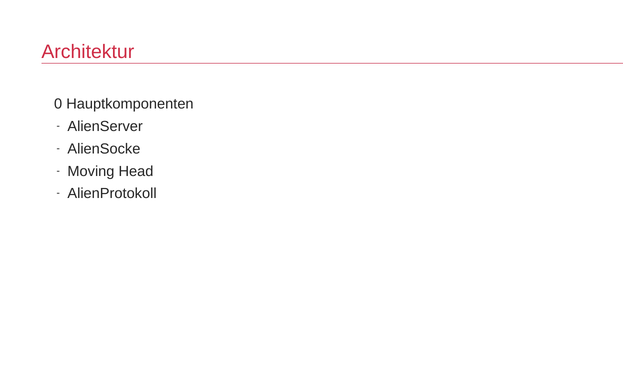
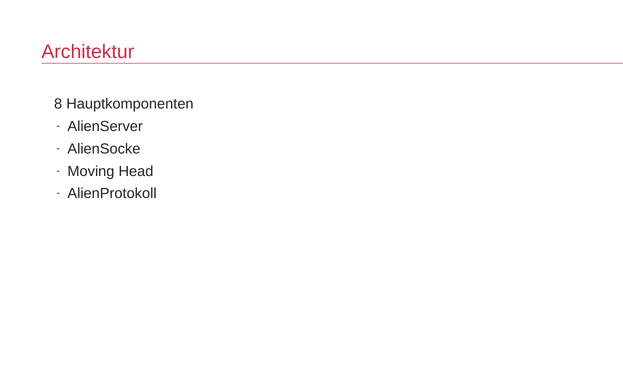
0: 0 -> 8
